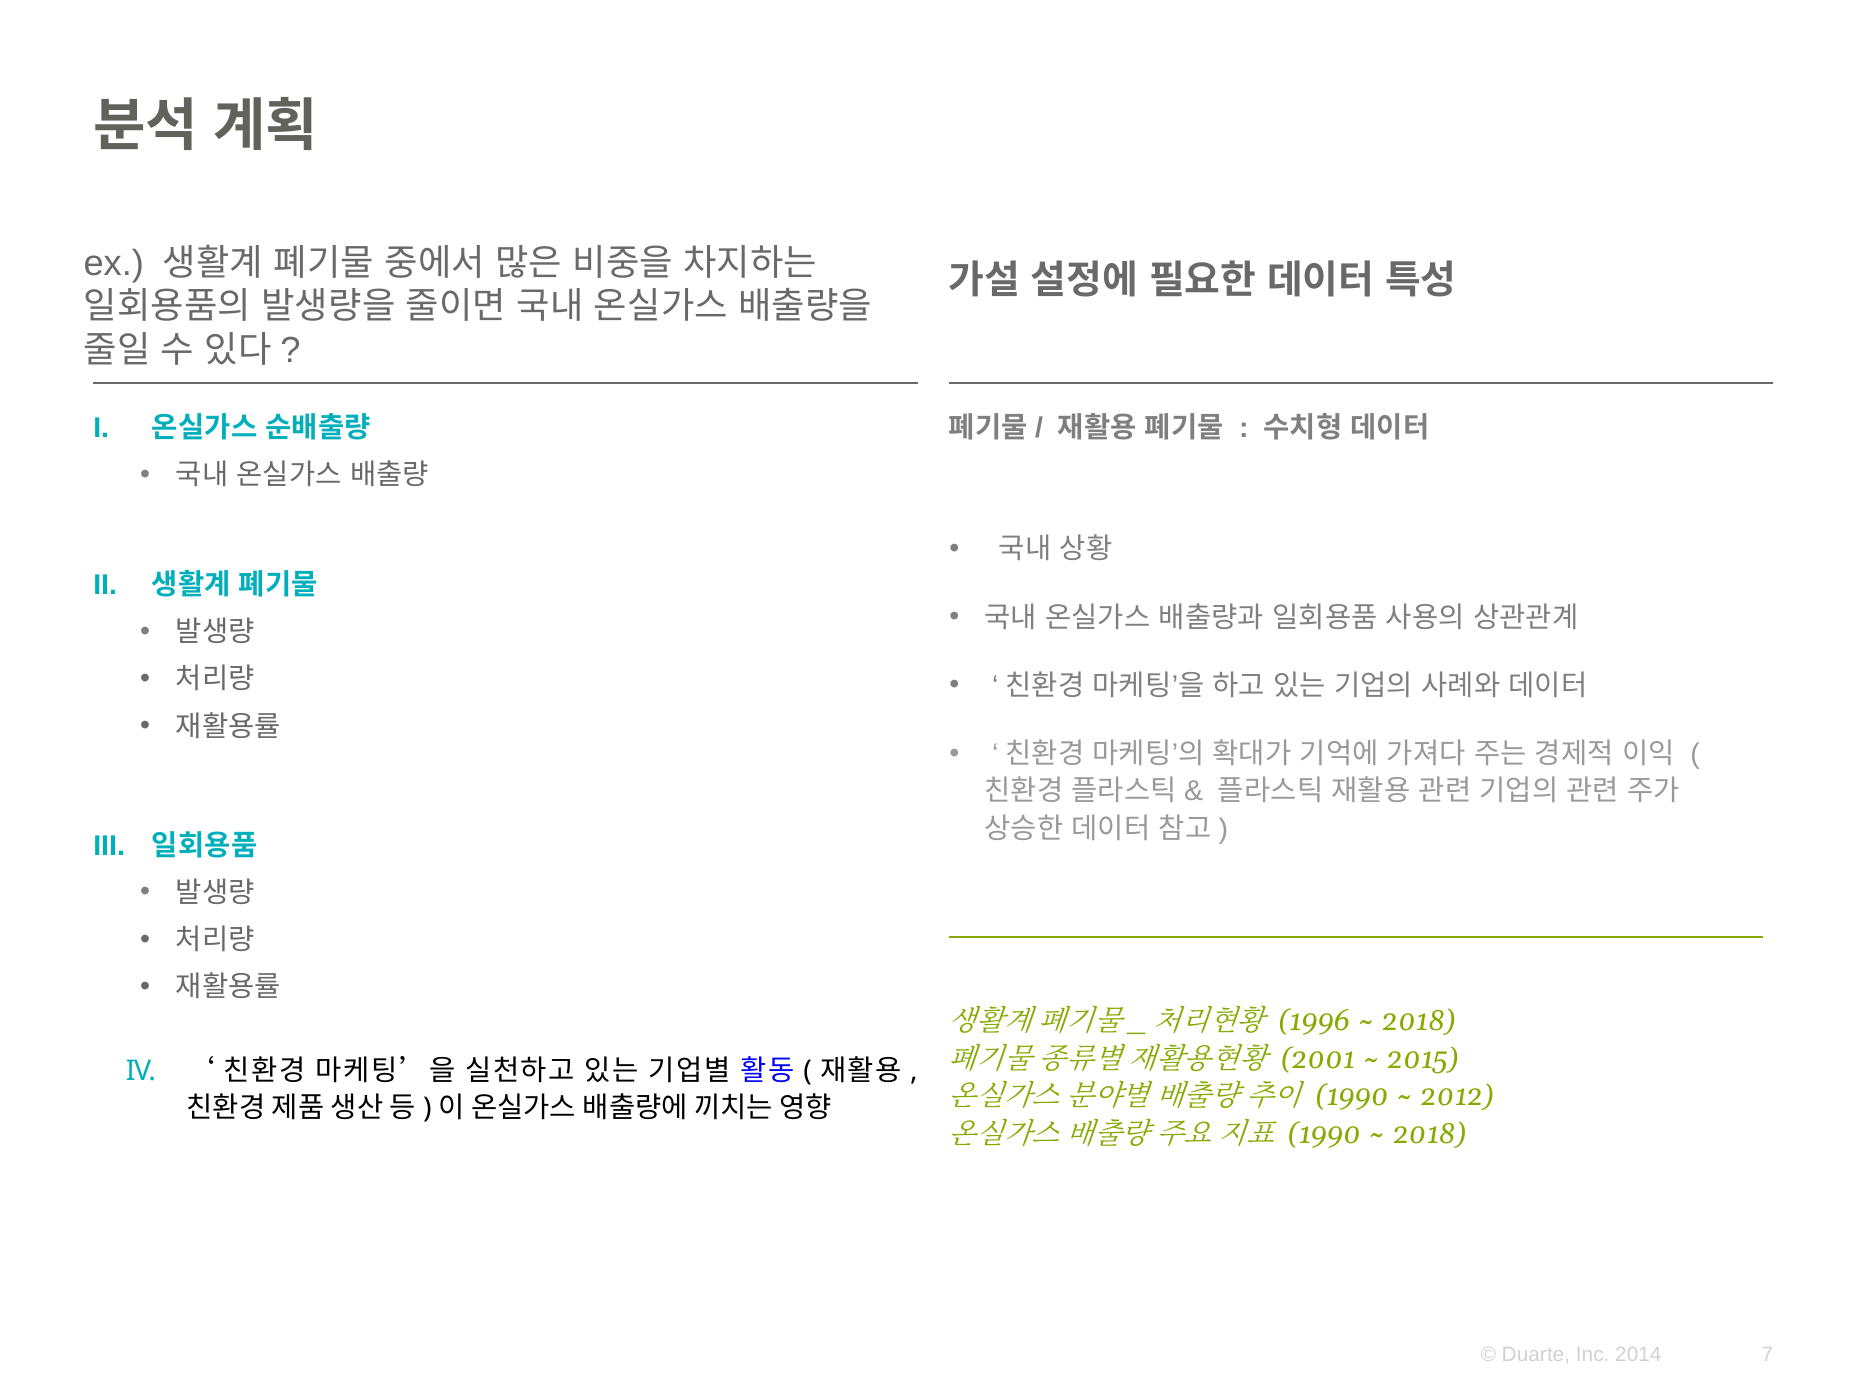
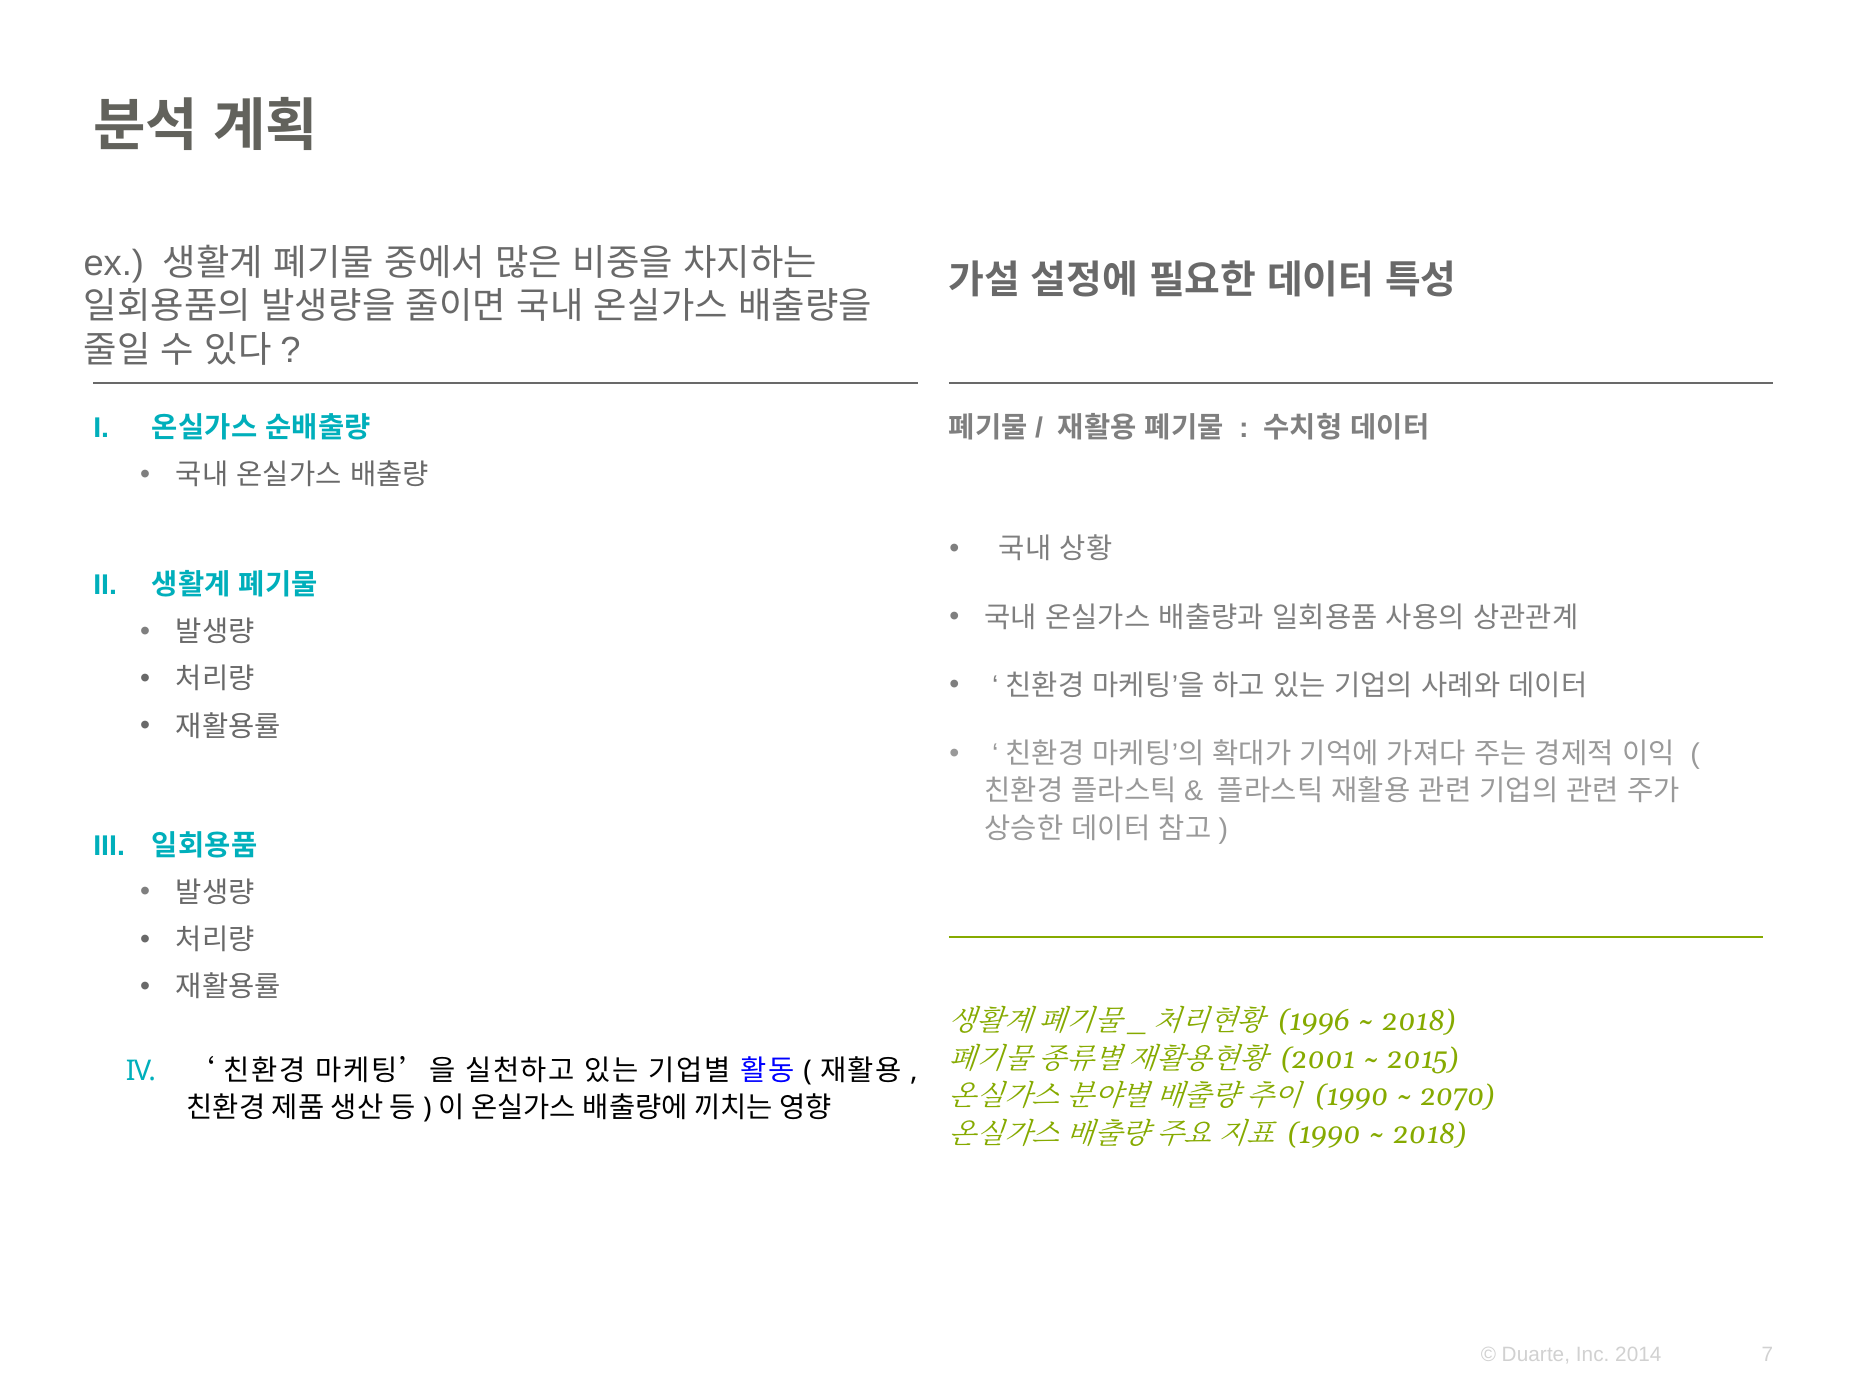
2012: 2012 -> 2070
